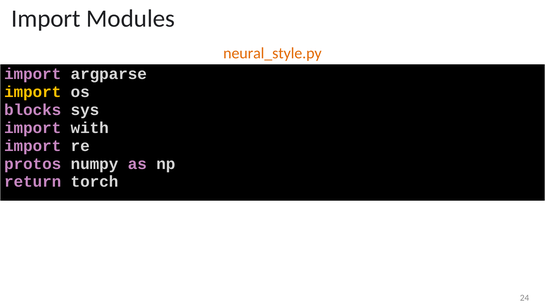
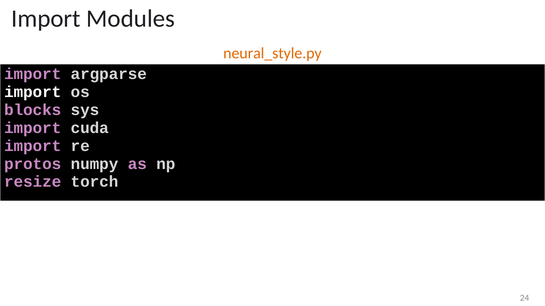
import at (33, 92) colour: yellow -> white
with: with -> cuda
return: return -> resize
